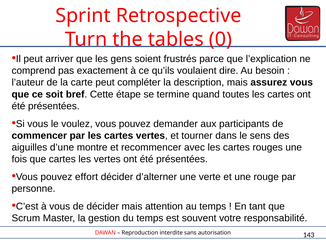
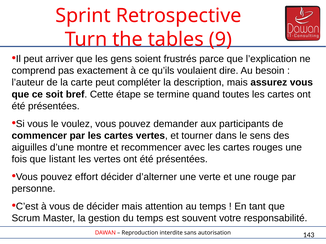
0: 0 -> 9
que cartes: cartes -> listant
